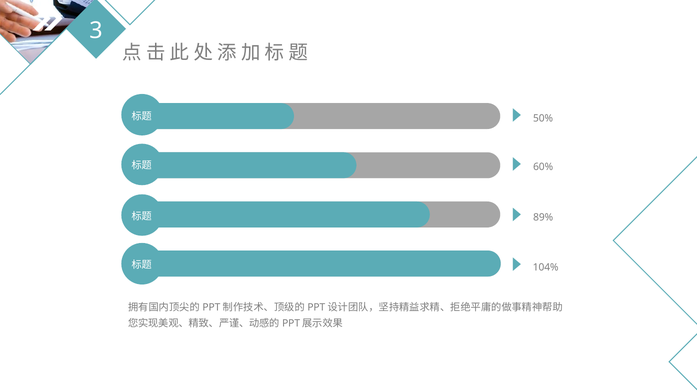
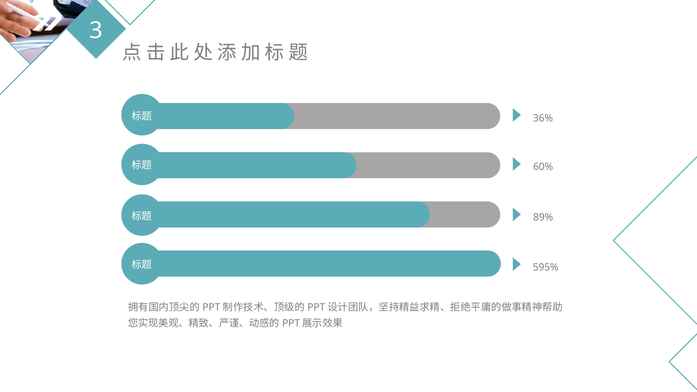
50%: 50% -> 36%
104%: 104% -> 595%
